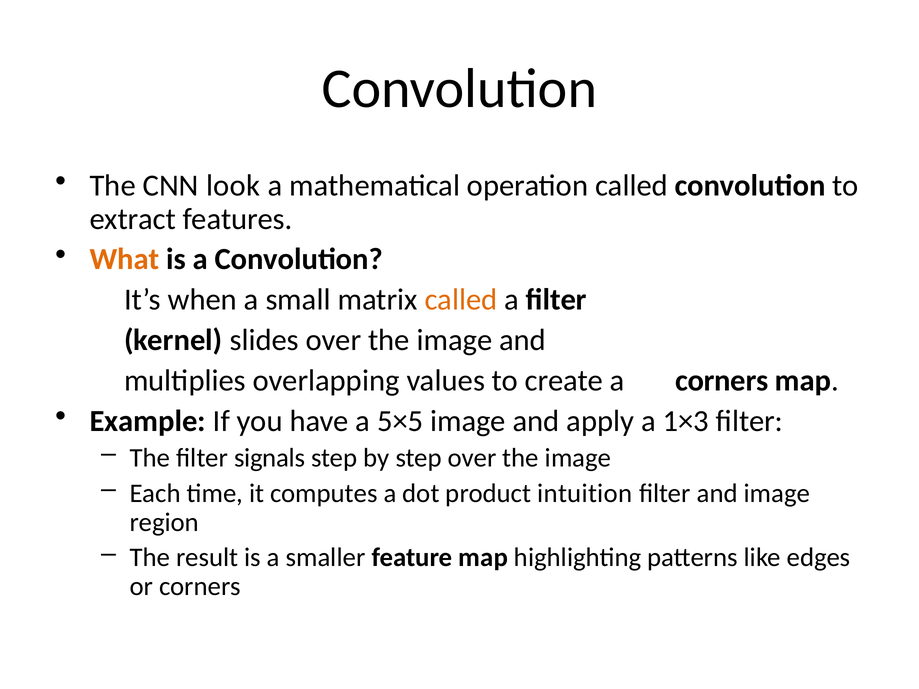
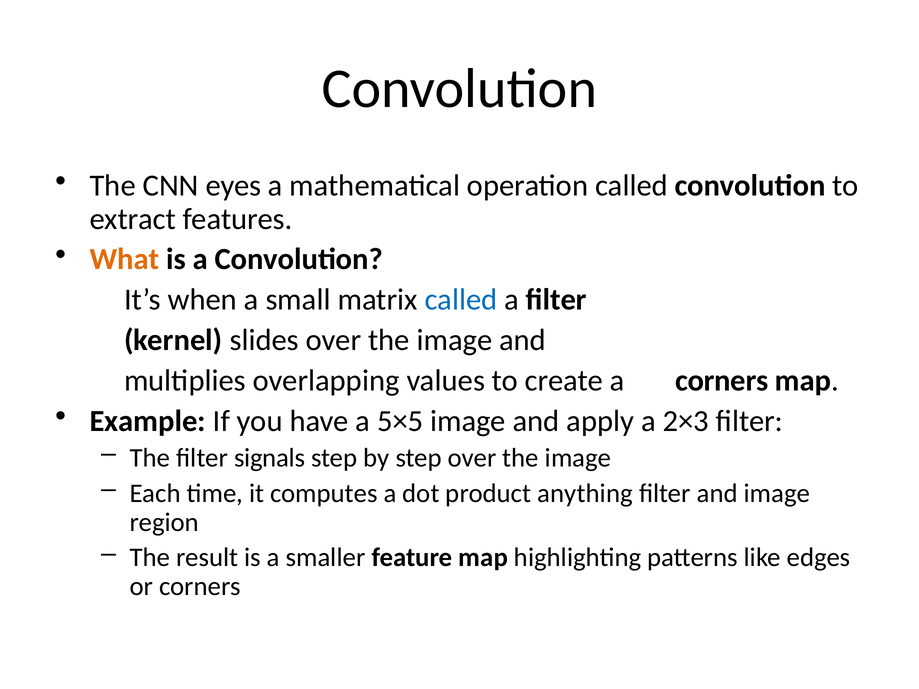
look: look -> eyes
called at (461, 300) colour: orange -> blue
1×3: 1×3 -> 2×3
intuition: intuition -> anything
